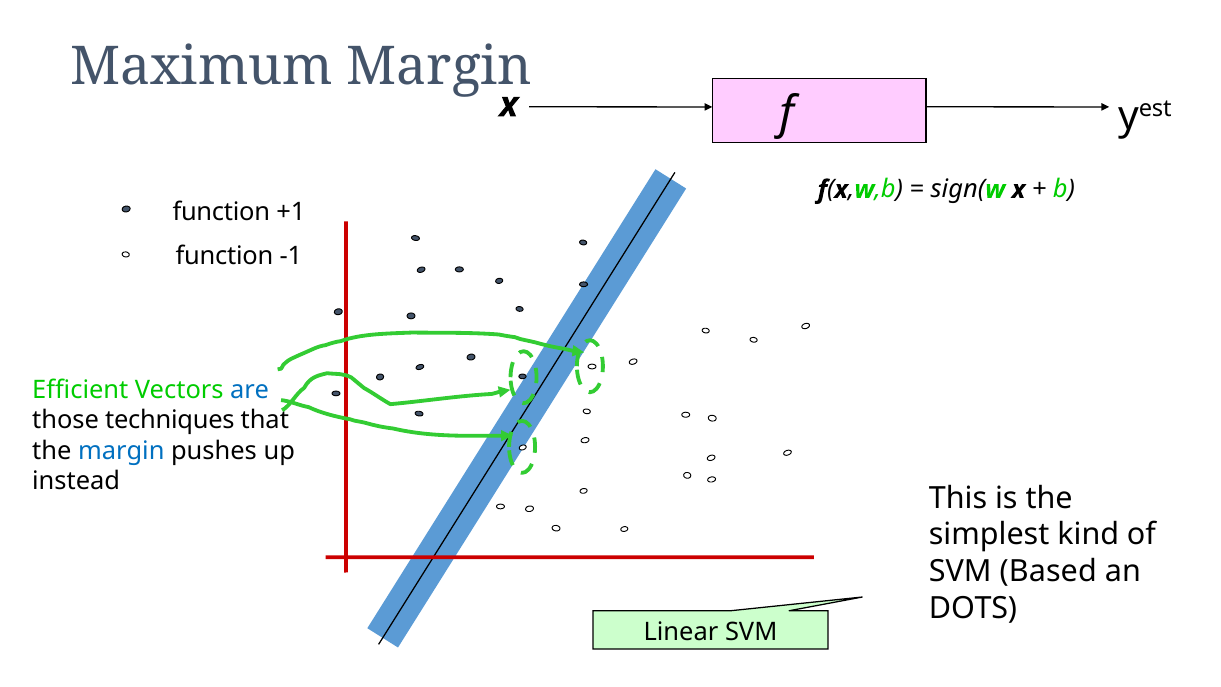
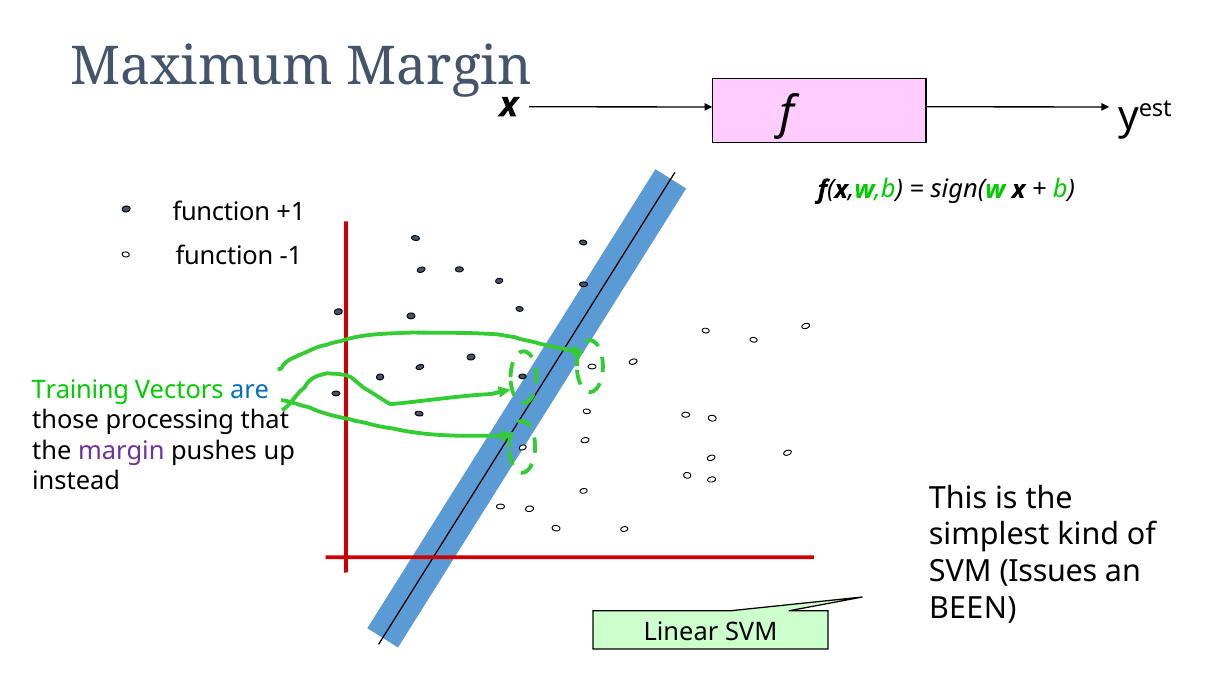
Efficient: Efficient -> Training
techniques: techniques -> processing
margin at (121, 451) colour: blue -> purple
Based: Based -> Issues
DOTS: DOTS -> BEEN
